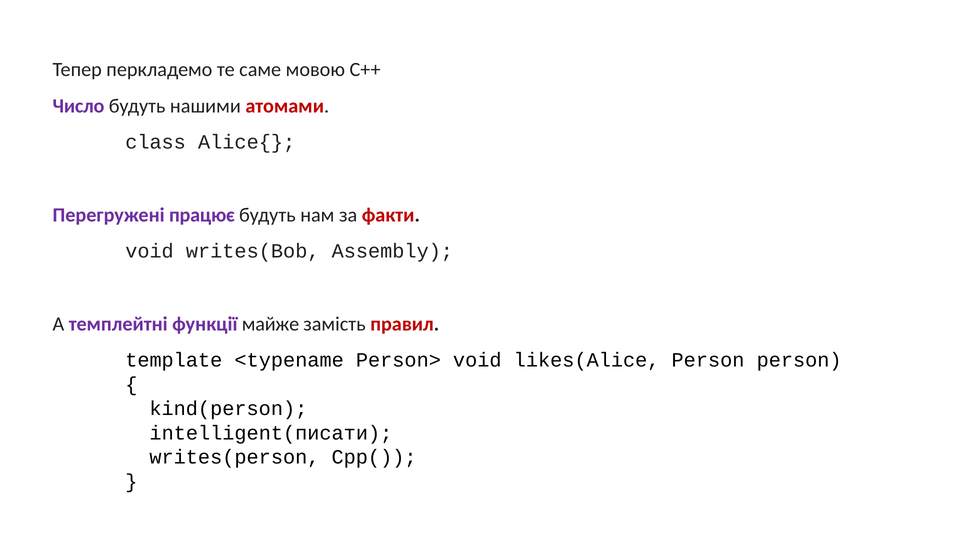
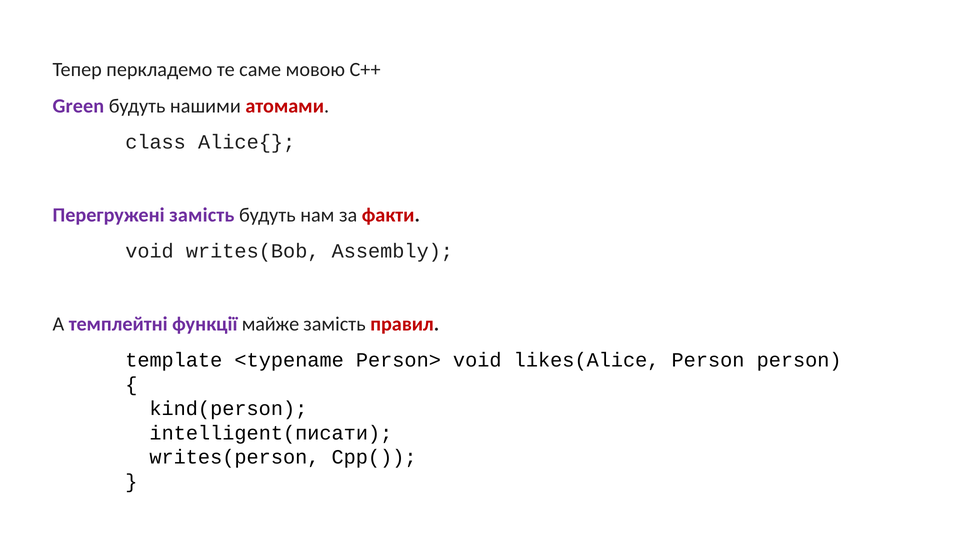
Число: Число -> Green
Перегружені працює: працює -> замість
